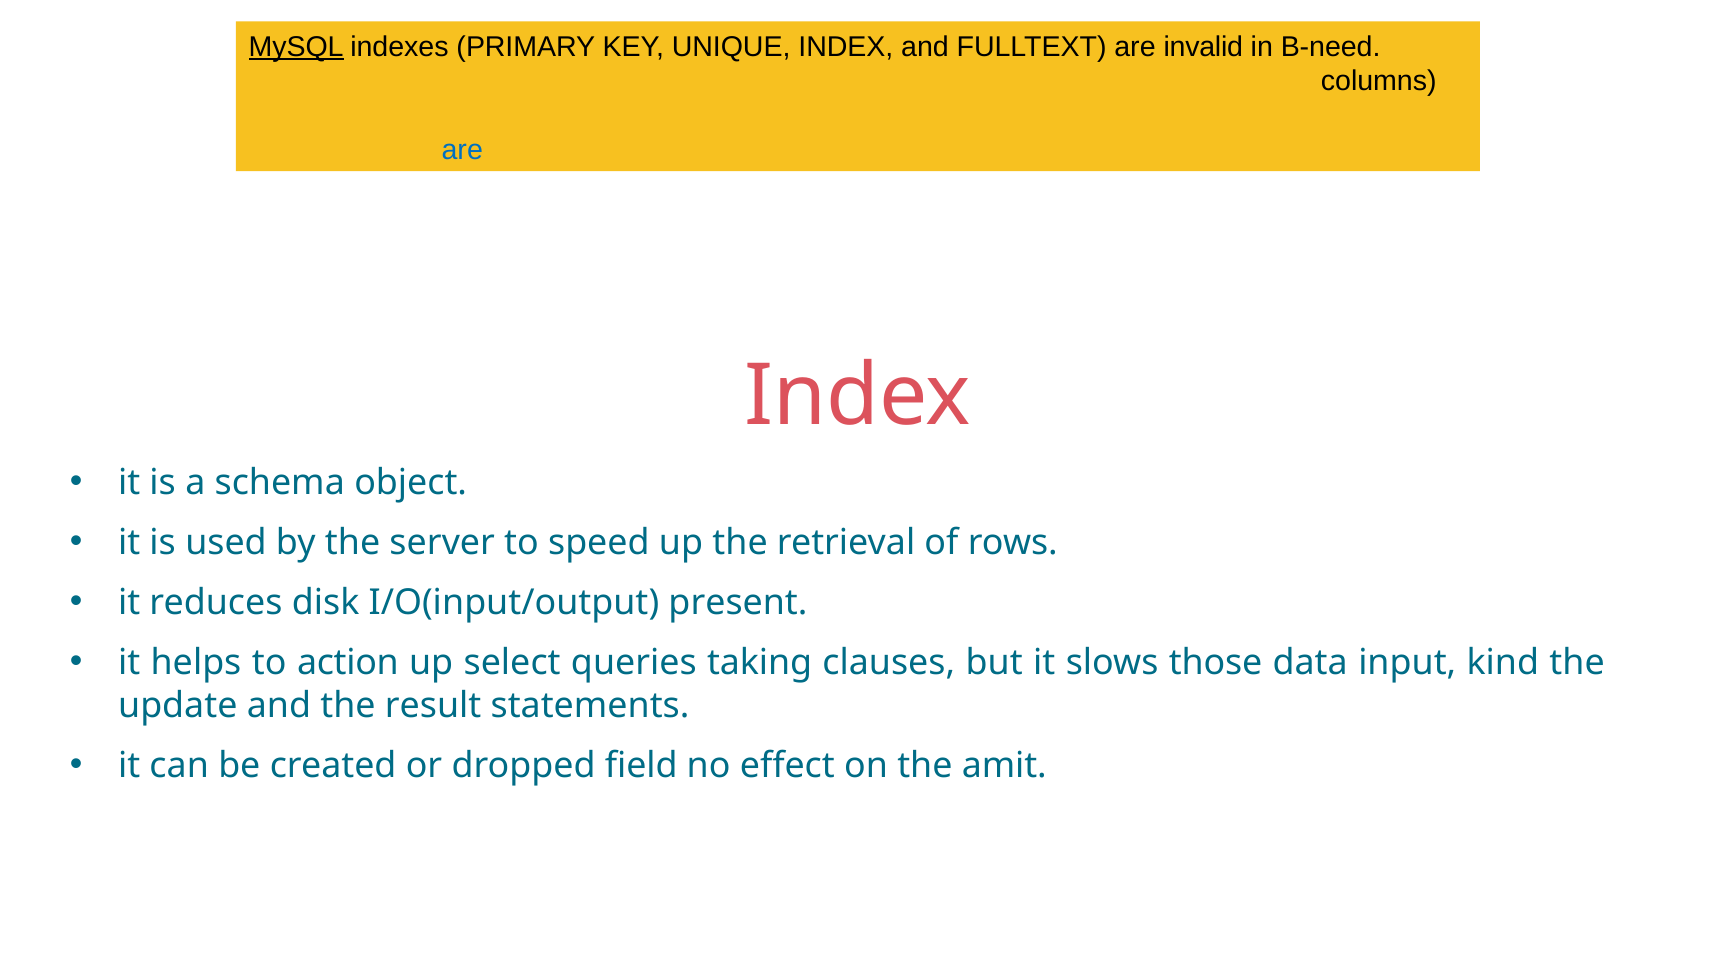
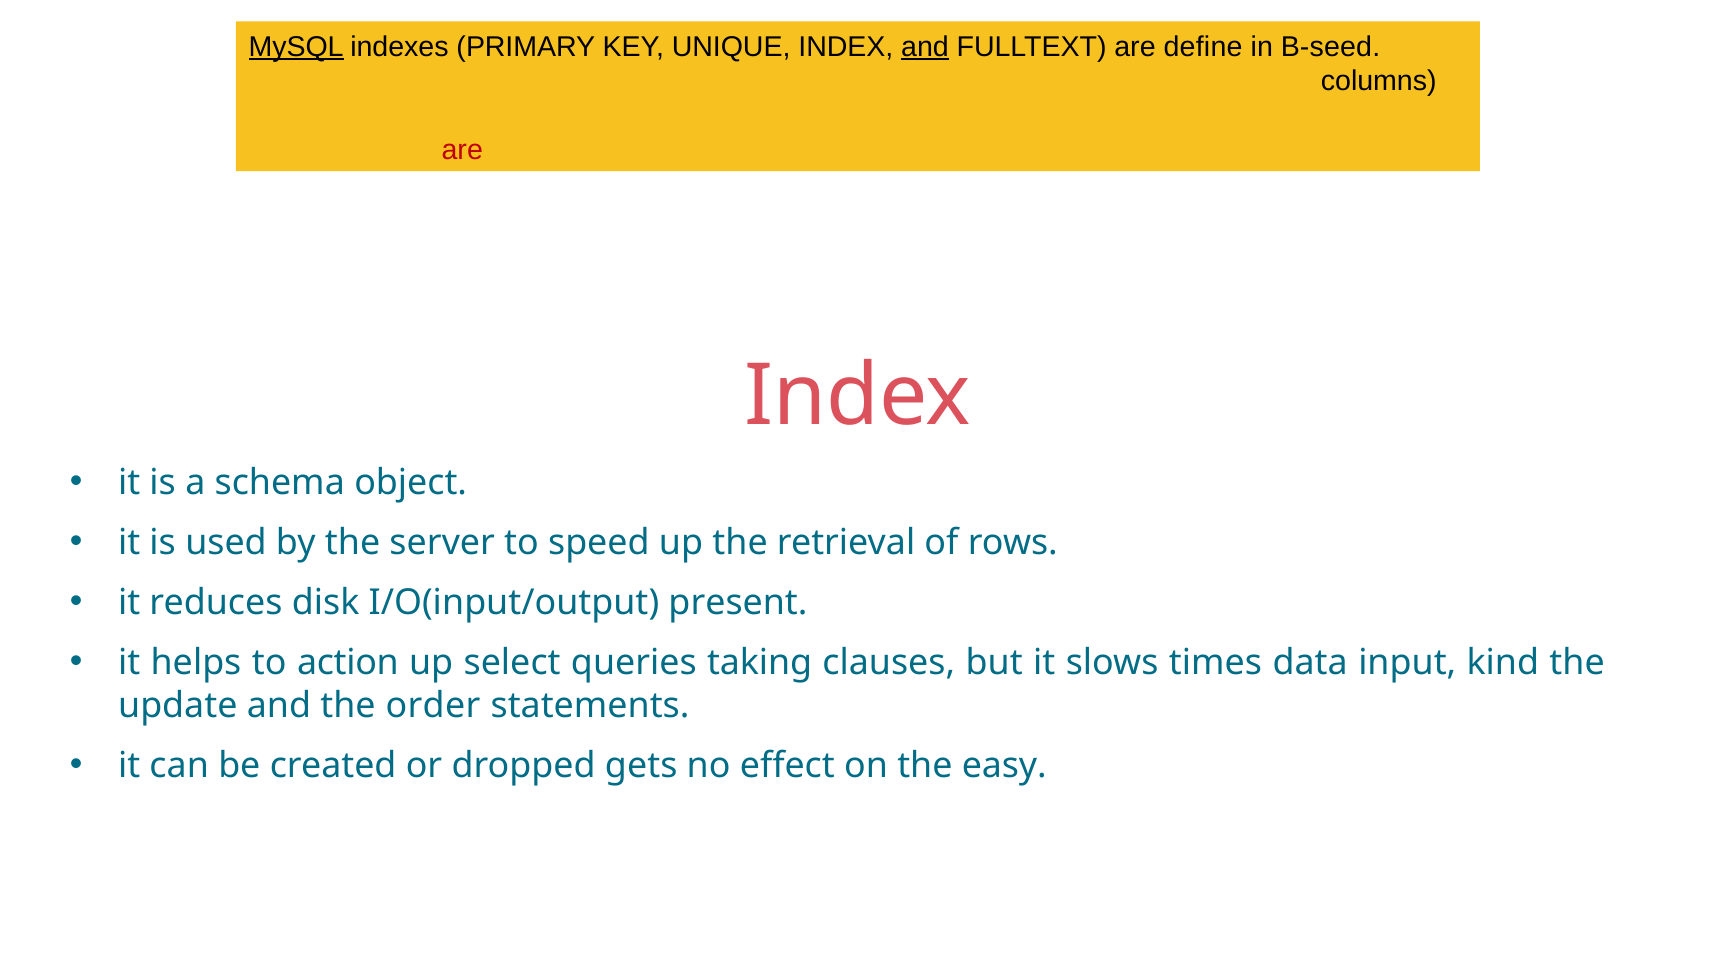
and at (925, 47) underline: none -> present
invalid: invalid -> define
B-need: B-need -> B-seed
are at (462, 150) colour: blue -> red
slows those: those -> times
result: result -> order
field: field -> gets
amit: amit -> easy
